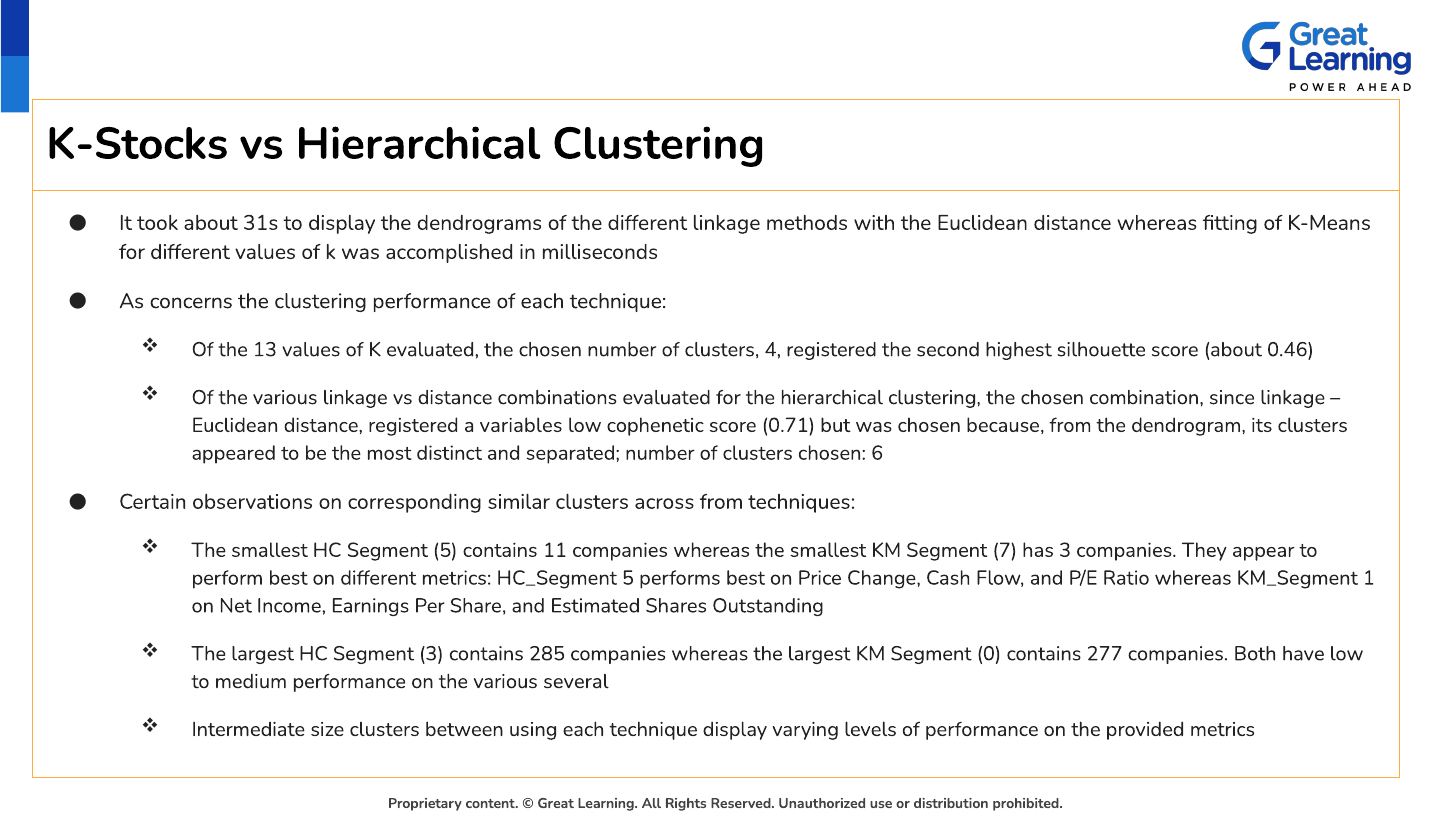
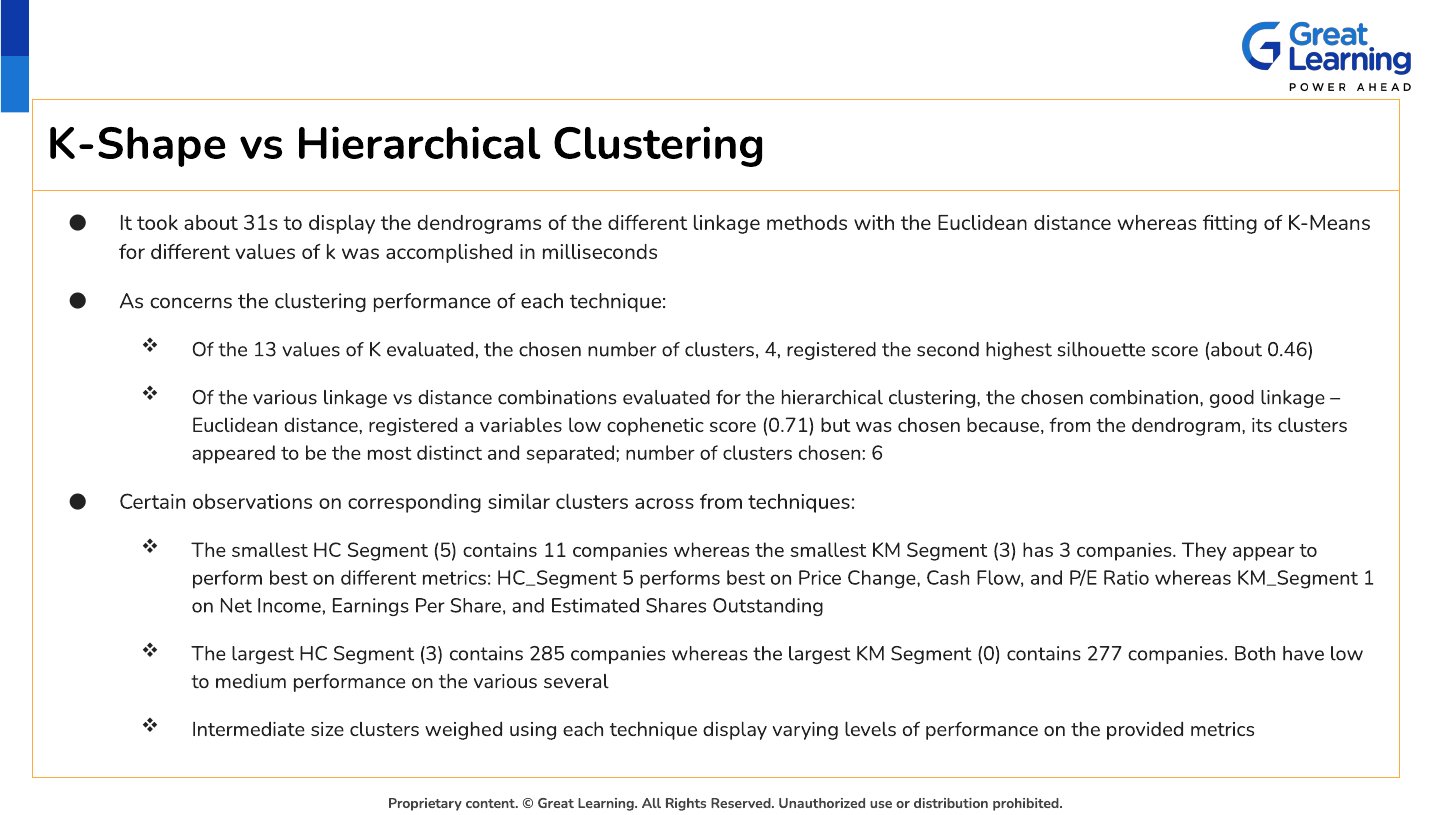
K-Stocks: K-Stocks -> K-Shape
since: since -> good
KM Segment 7: 7 -> 3
between: between -> weighed
